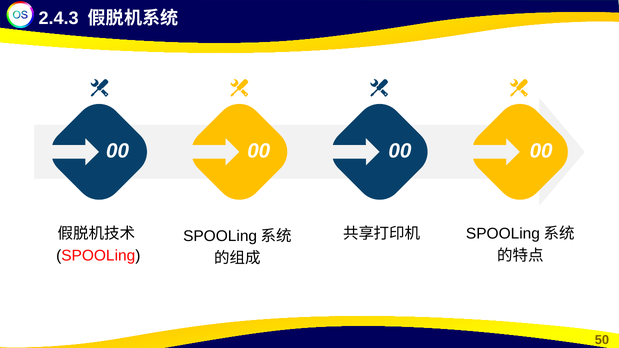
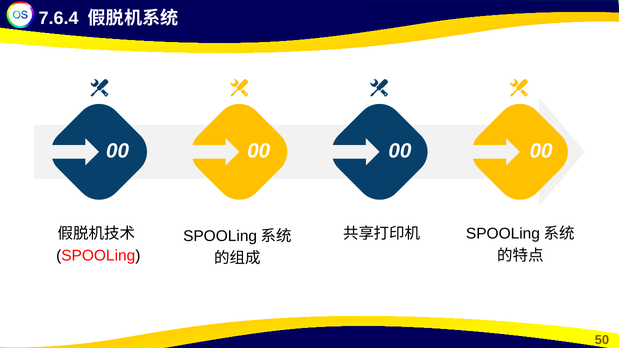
2.4.3: 2.4.3 -> 7.6.4
